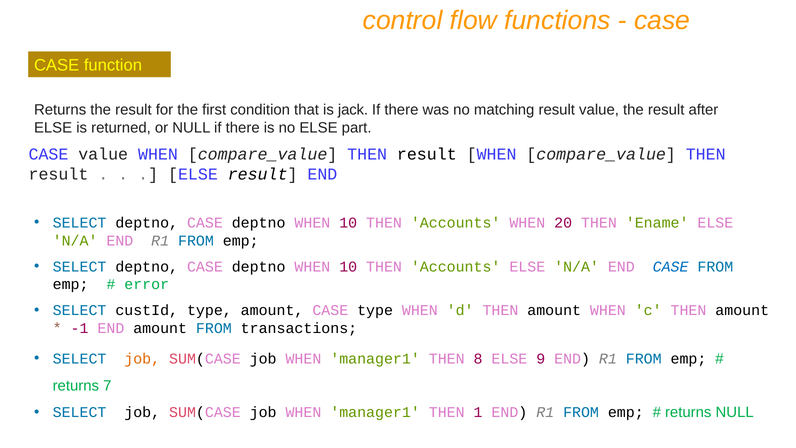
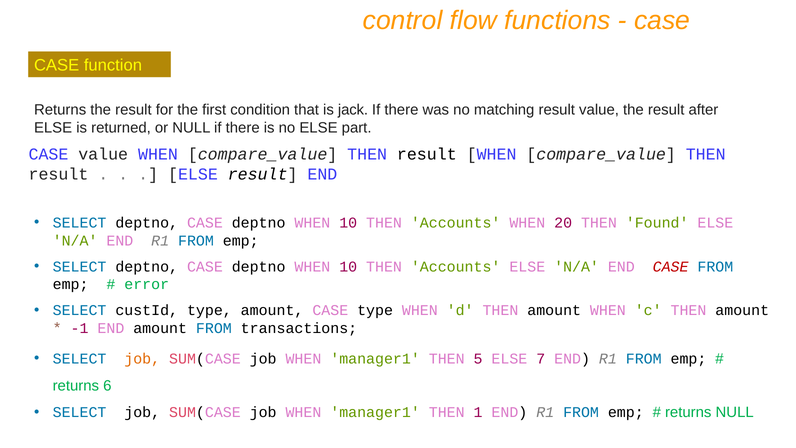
Ename: Ename -> Found
CASE at (671, 266) colour: blue -> red
8: 8 -> 5
9: 9 -> 7
7: 7 -> 6
